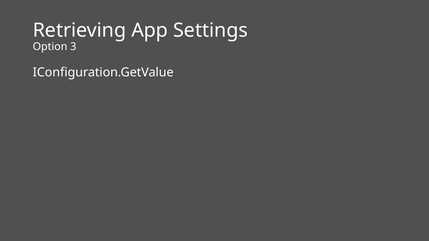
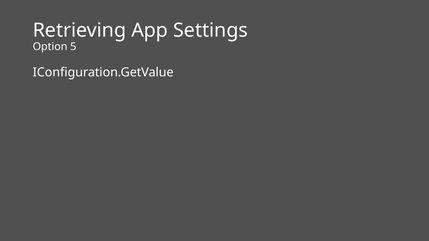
3: 3 -> 5
